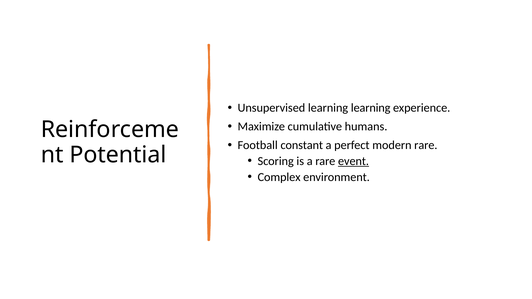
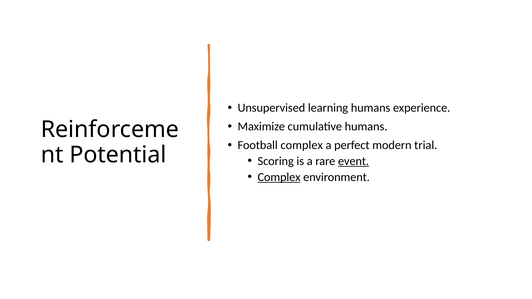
learning learning: learning -> humans
Football constant: constant -> complex
modern rare: rare -> trial
Complex at (279, 177) underline: none -> present
